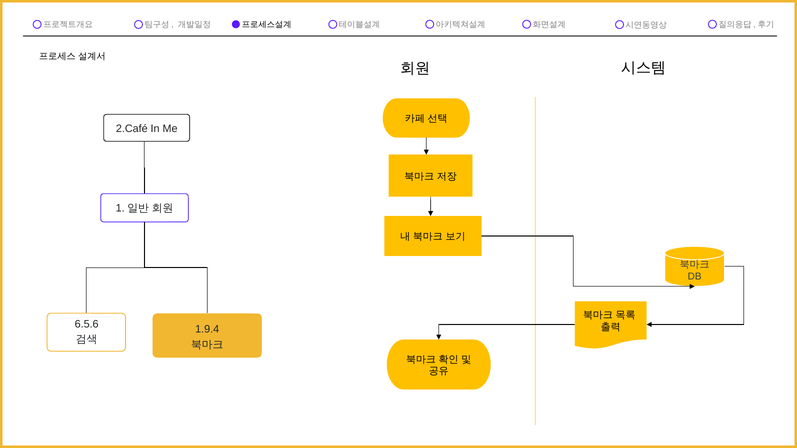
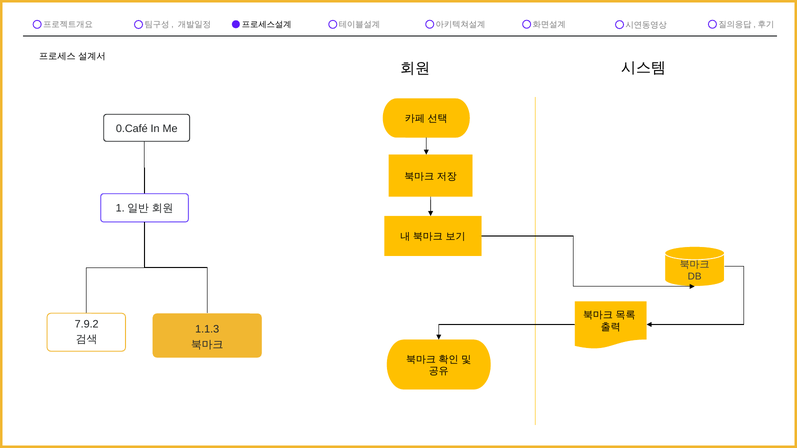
2.Café: 2.Café -> 0.Café
6.5.6: 6.5.6 -> 7.9.2
1.9.4: 1.9.4 -> 1.1.3
